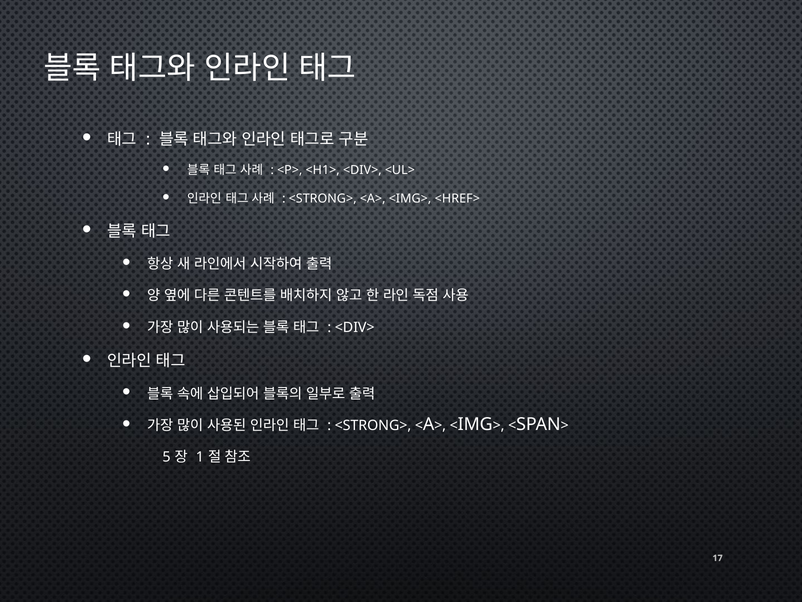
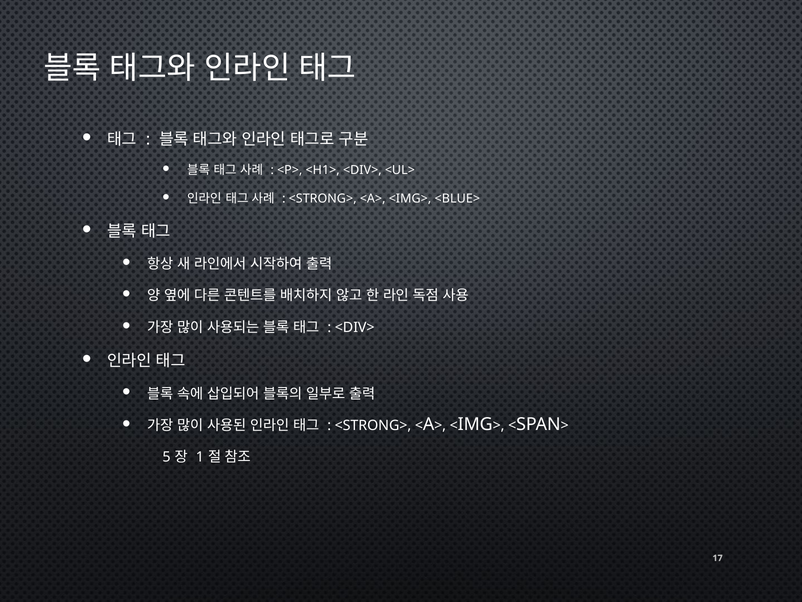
<HREF>: <HREF> -> <BLUE>
